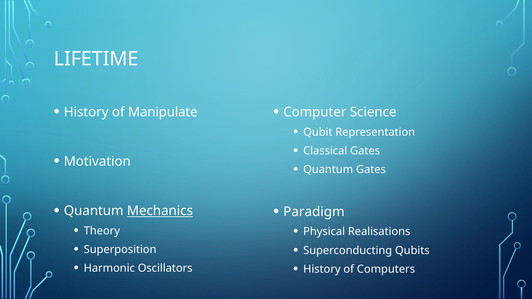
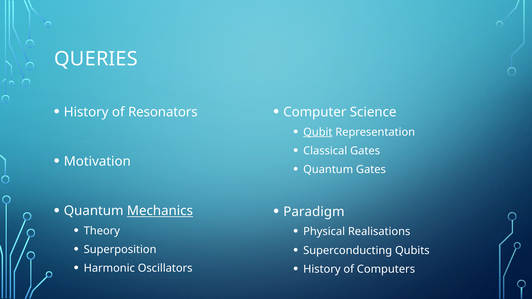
LIFETIME: LIFETIME -> QUERIES
Manipulate: Manipulate -> Resonators
Qubit underline: none -> present
